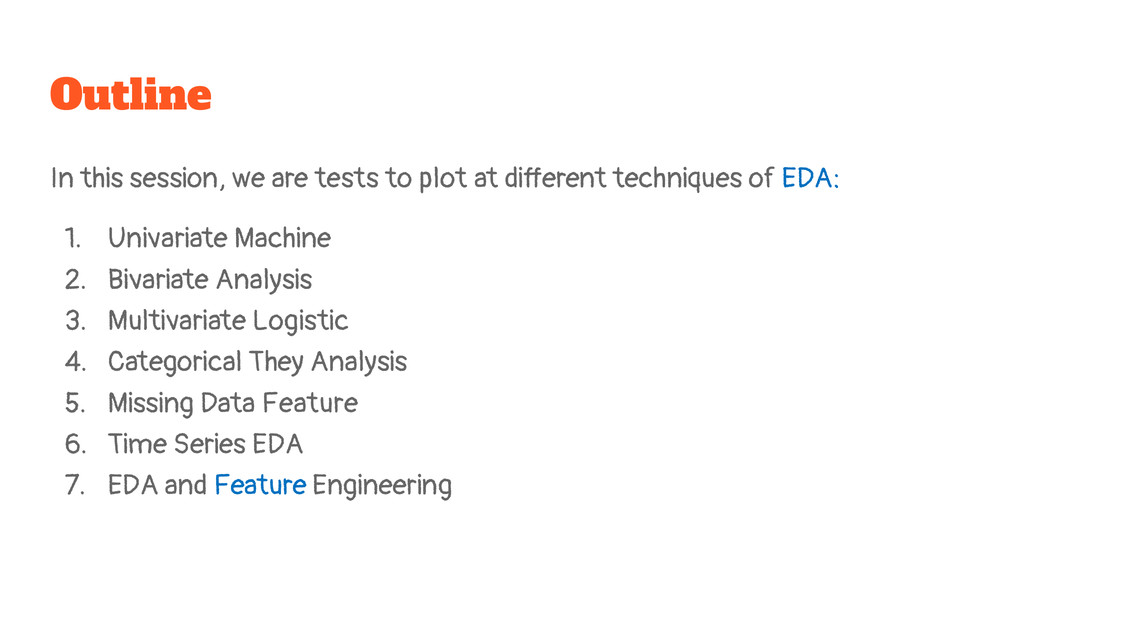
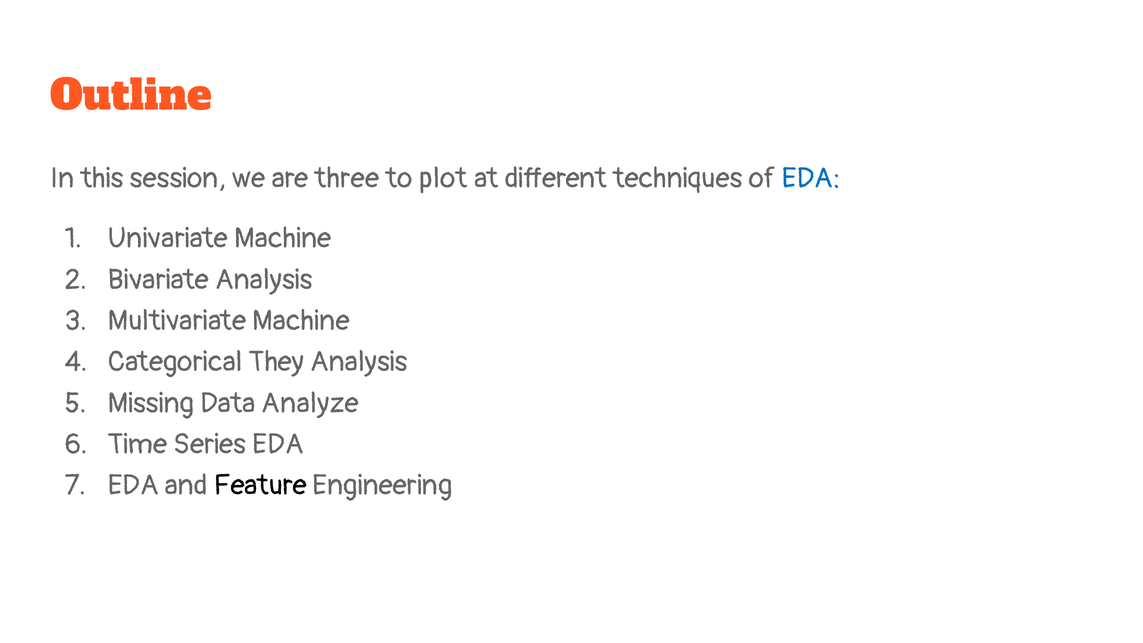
tests: tests -> three
Multivariate Logistic: Logistic -> Machine
Data Feature: Feature -> Analyze
Feature at (260, 486) colour: blue -> black
